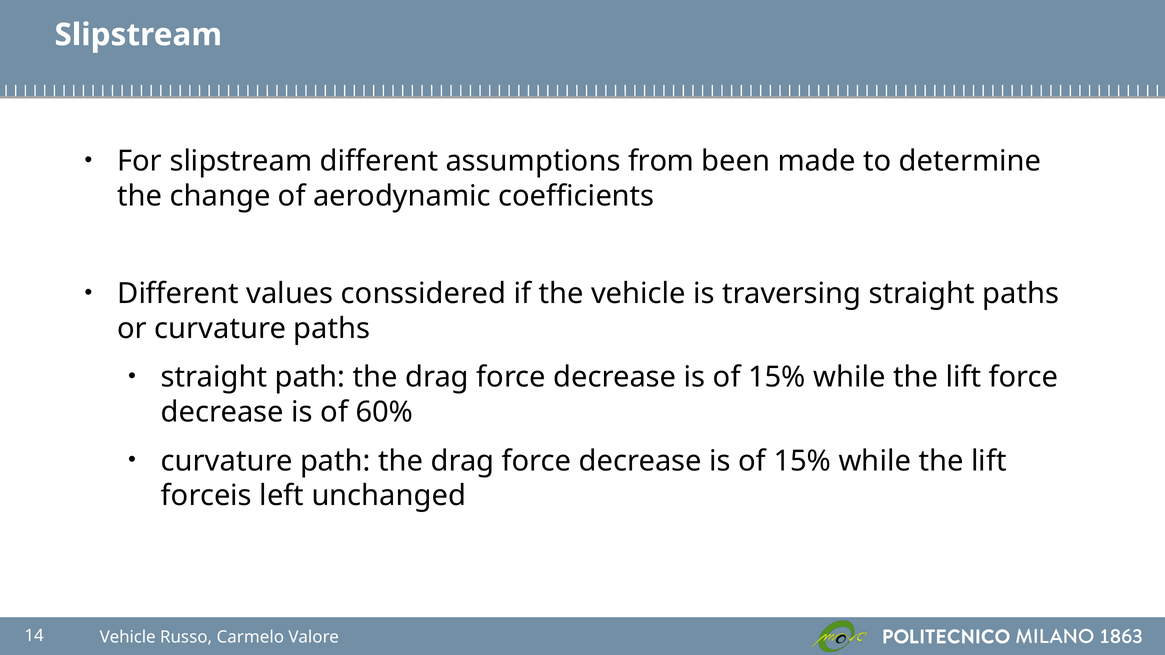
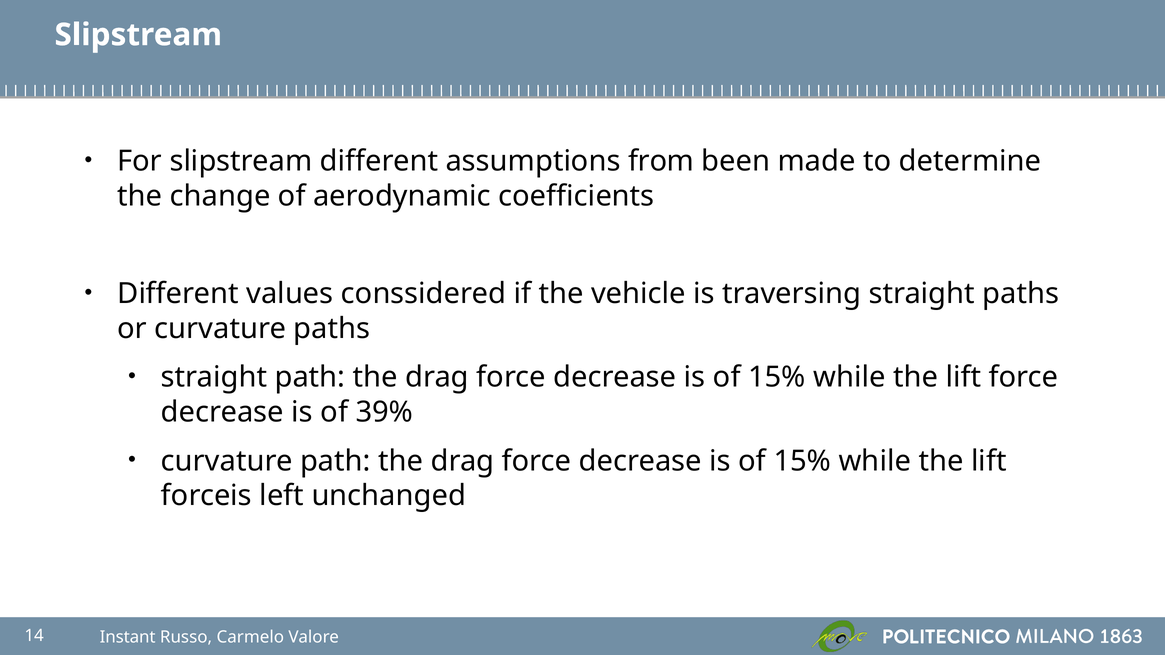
60%: 60% -> 39%
14 Vehicle: Vehicle -> Instant
